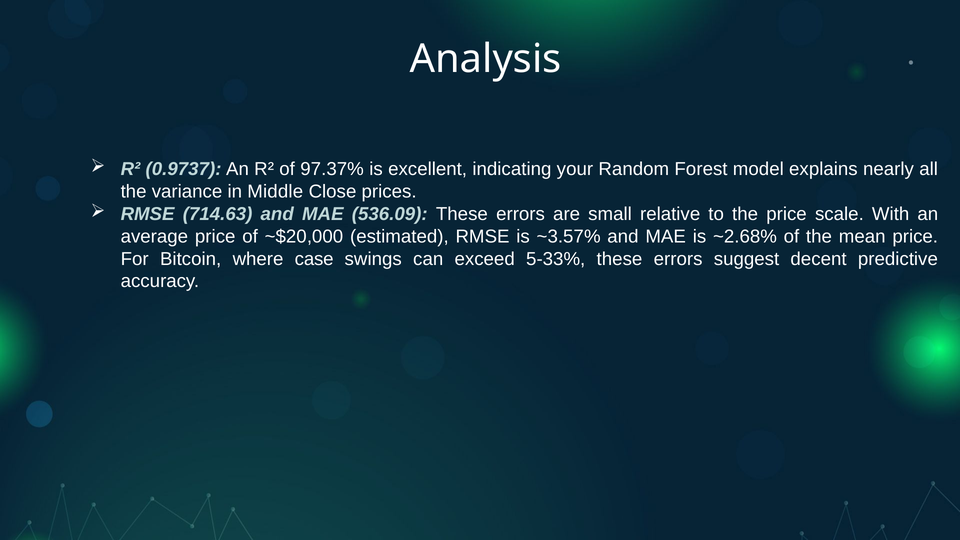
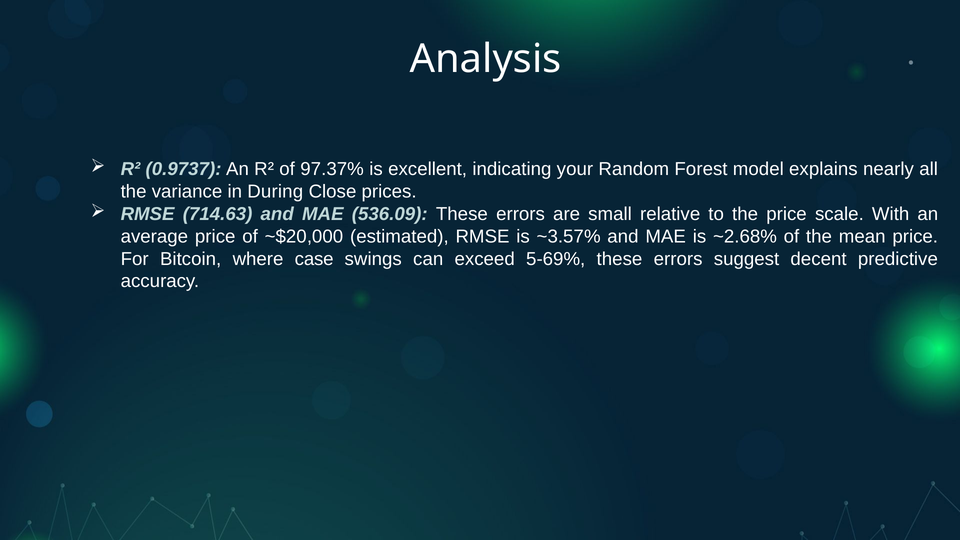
Middle: Middle -> During
5-33%: 5-33% -> 5-69%
